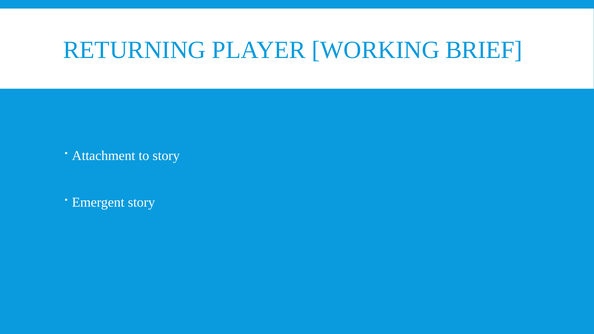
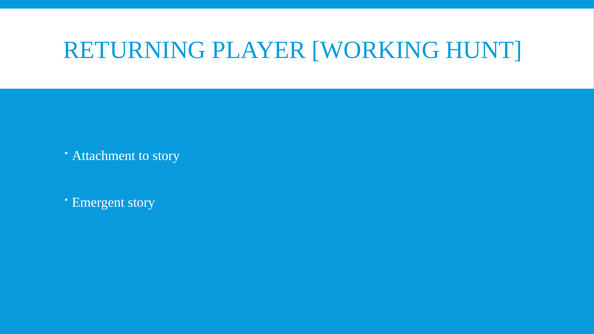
BRIEF: BRIEF -> HUNT
